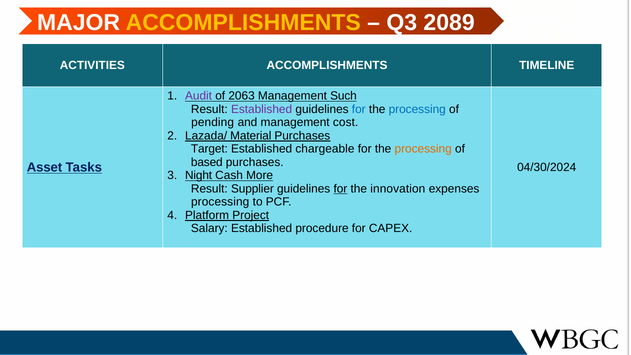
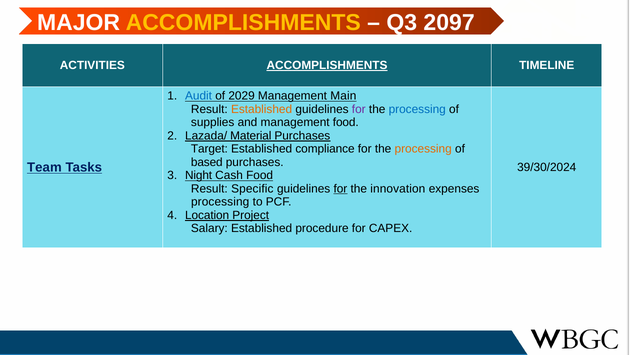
2089: 2089 -> 2097
ACCOMPLISHMENTS at (327, 65) underline: none -> present
Audit colour: purple -> blue
2063: 2063 -> 2029
Such: Such -> Main
Established at (262, 109) colour: purple -> orange
for at (359, 109) colour: blue -> purple
pending: pending -> supplies
management cost: cost -> food
chargeable: chargeable -> compliance
Asset: Asset -> Team
04/30/2024: 04/30/2024 -> 39/30/2024
Cash More: More -> Food
Supplier: Supplier -> Specific
Platform: Platform -> Location
